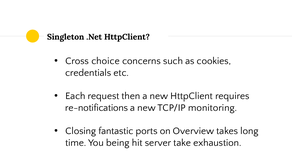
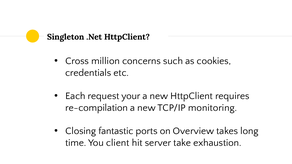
choice: choice -> million
then: then -> your
re-notifications: re-notifications -> re-compilation
being: being -> client
